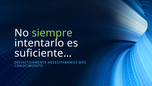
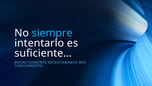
siempre colour: light green -> light blue
